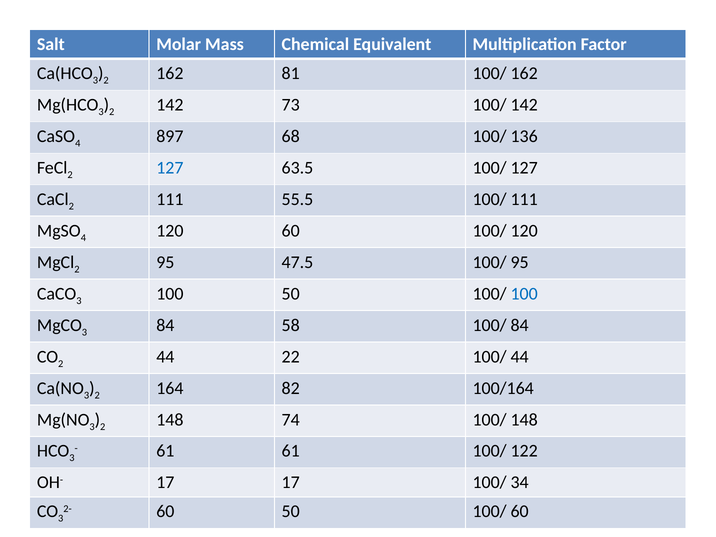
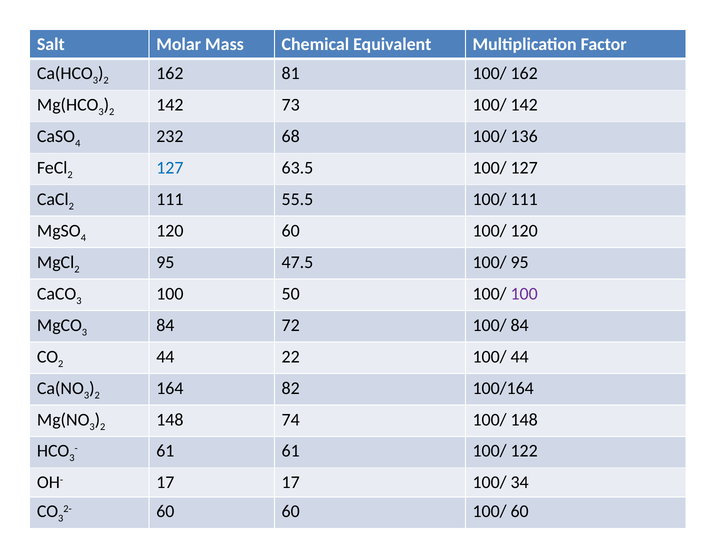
897: 897 -> 232
100 at (524, 294) colour: blue -> purple
58: 58 -> 72
60 50: 50 -> 60
